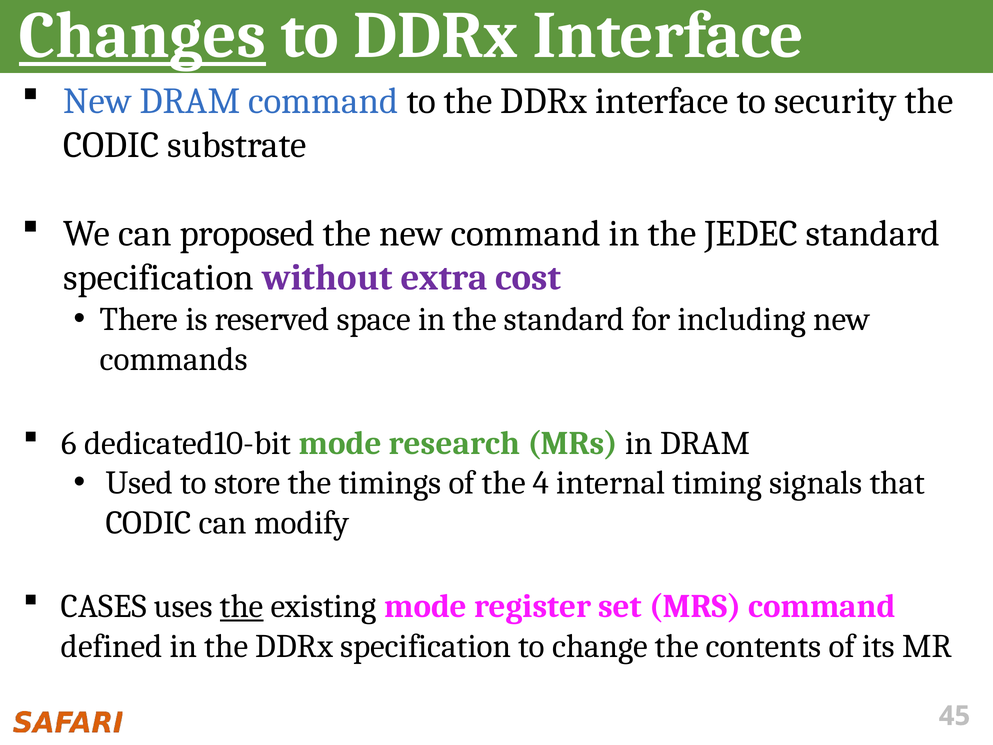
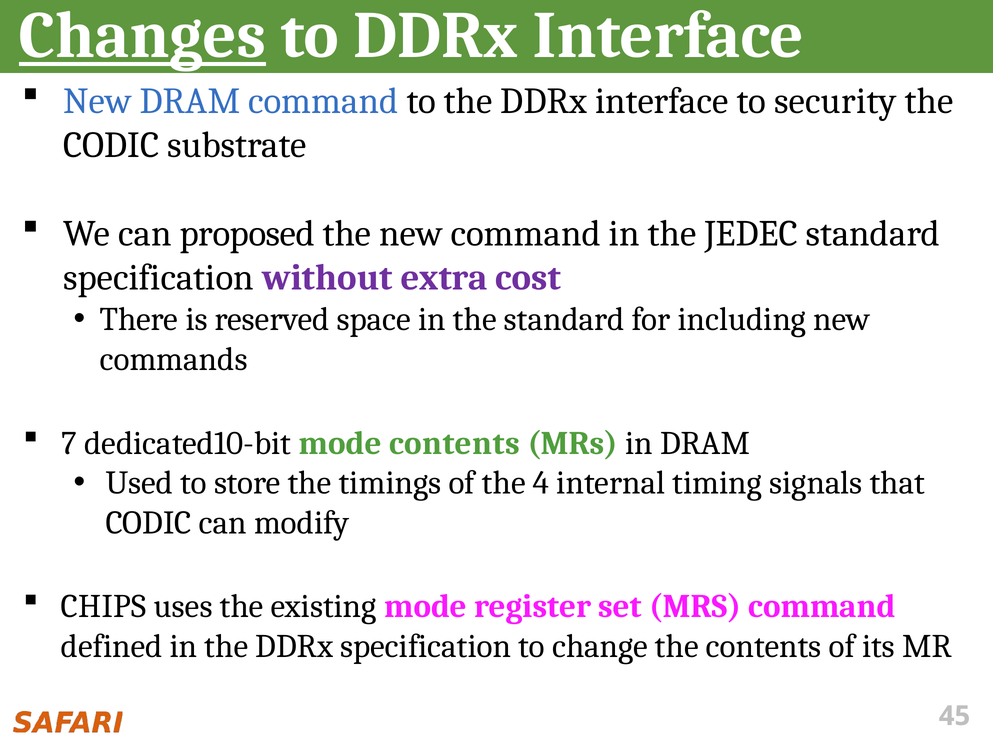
6: 6 -> 7
mode research: research -> contents
CASES: CASES -> CHIPS
the at (242, 606) underline: present -> none
